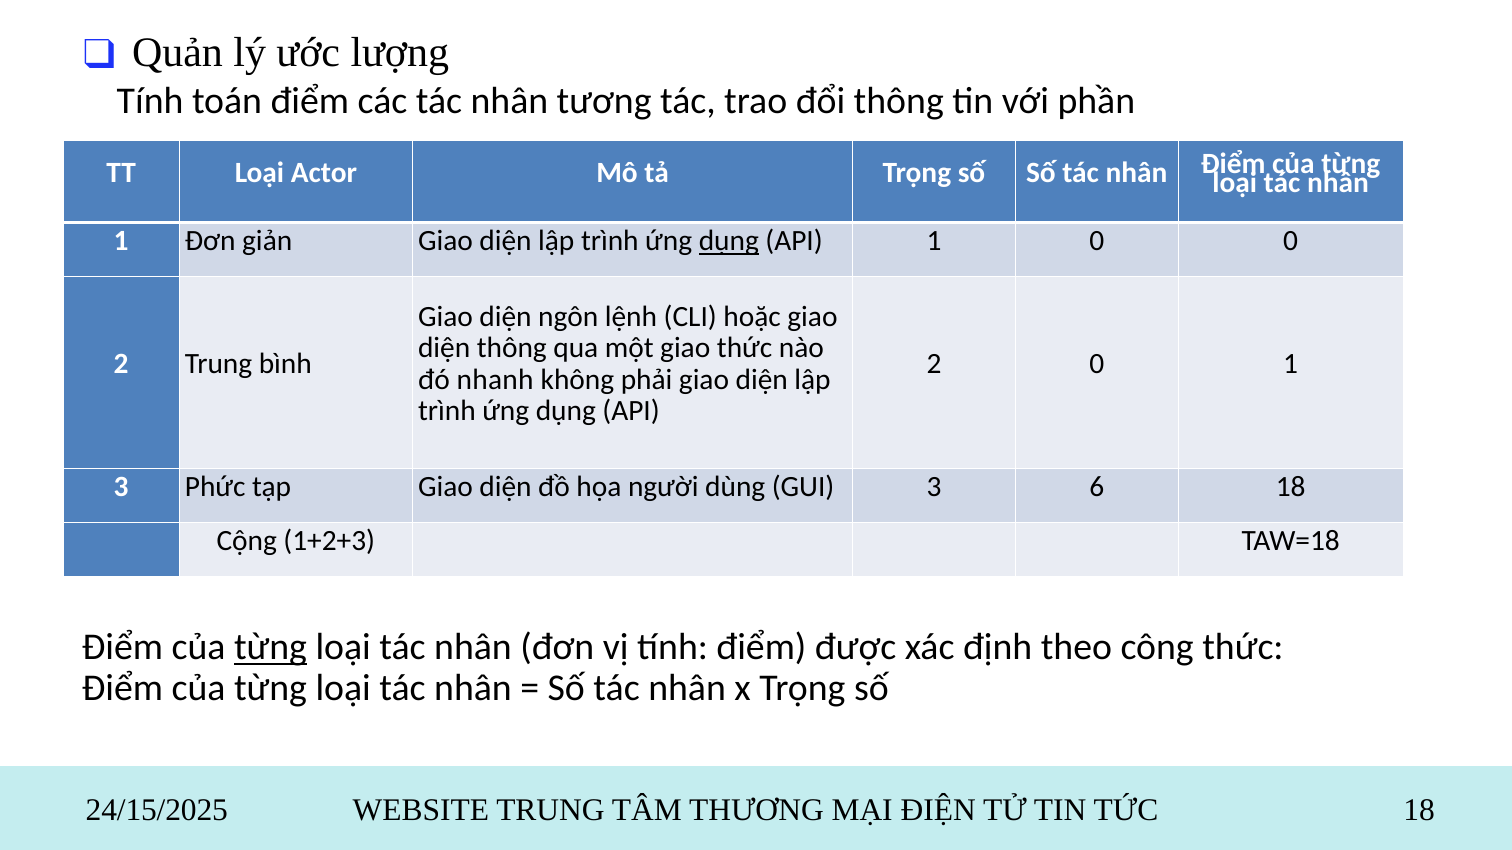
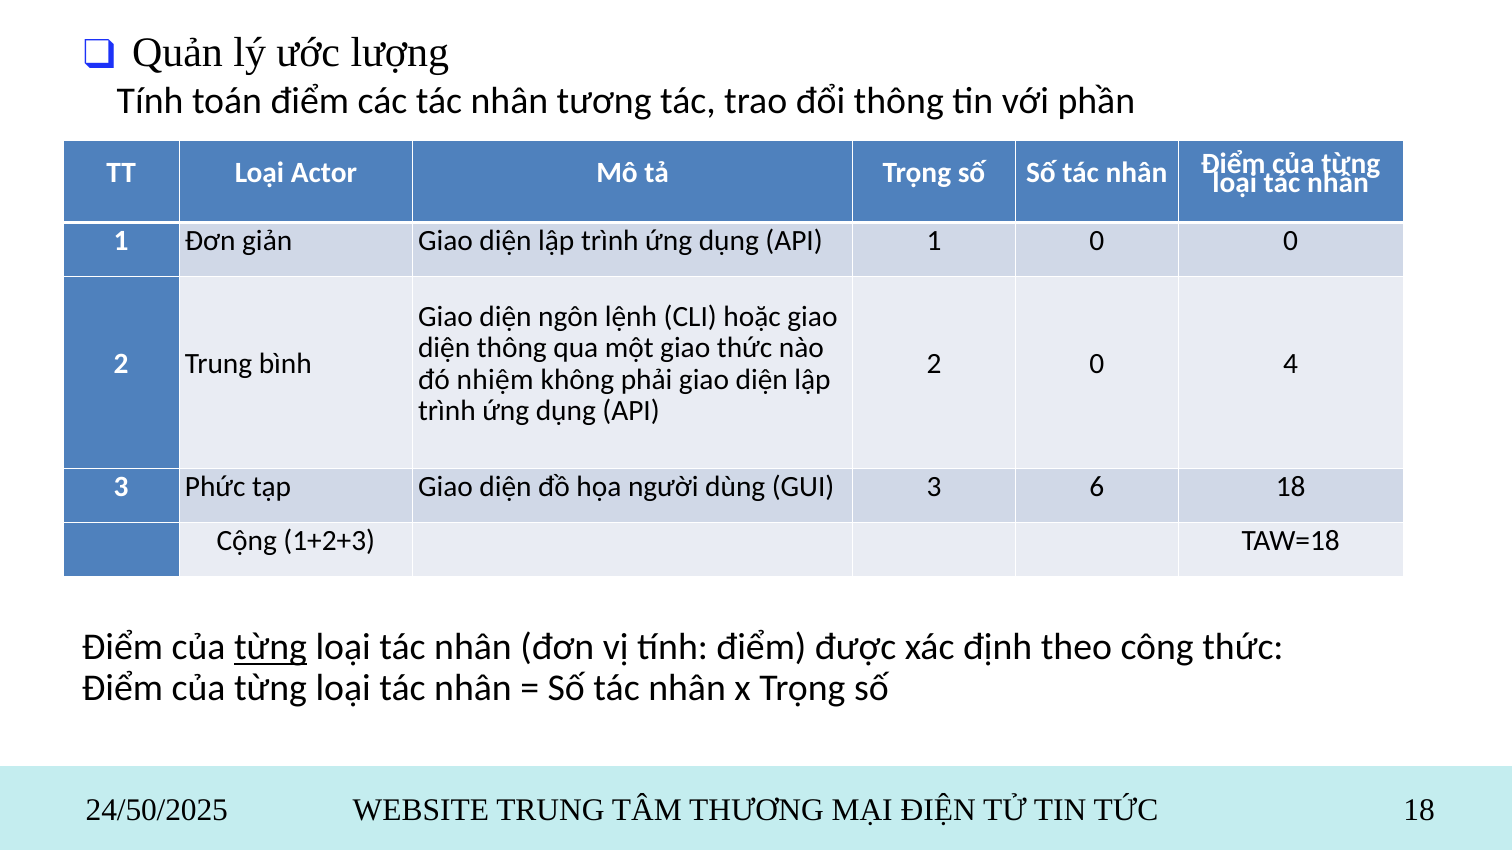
dụng at (729, 241) underline: present -> none
0 1: 1 -> 4
nhanh: nhanh -> nhiệm
24/15/2025: 24/15/2025 -> 24/50/2025
